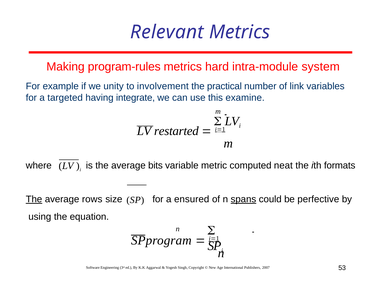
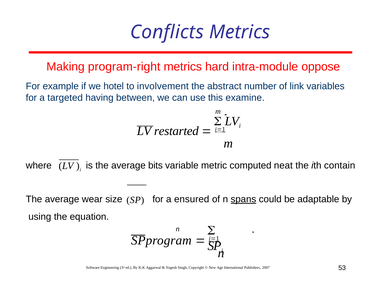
Relevant: Relevant -> Conflicts
program-rules: program-rules -> program-right
system: system -> oppose
unity: unity -> hotel
practical: practical -> abstract
integrate: integrate -> between
formats: formats -> contain
The at (34, 199) underline: present -> none
rows: rows -> wear
perfective: perfective -> adaptable
